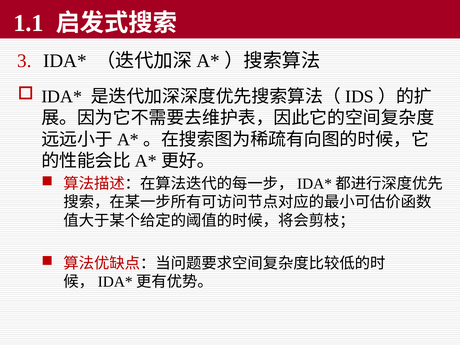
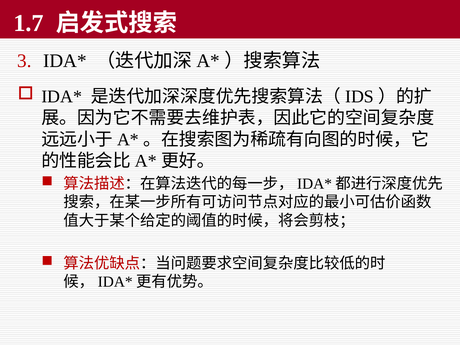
1.1: 1.1 -> 1.7
